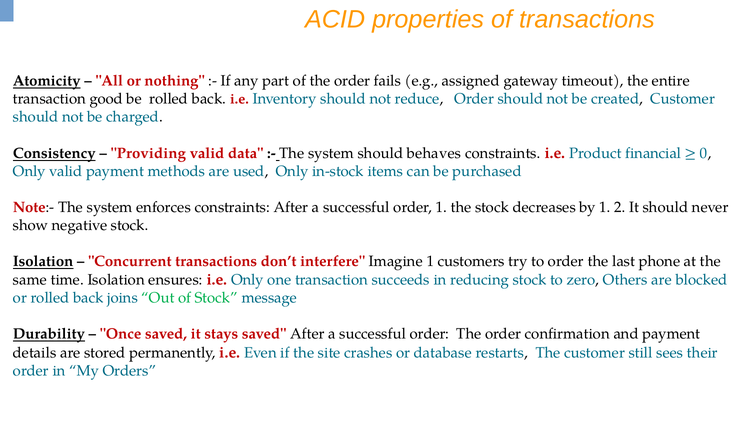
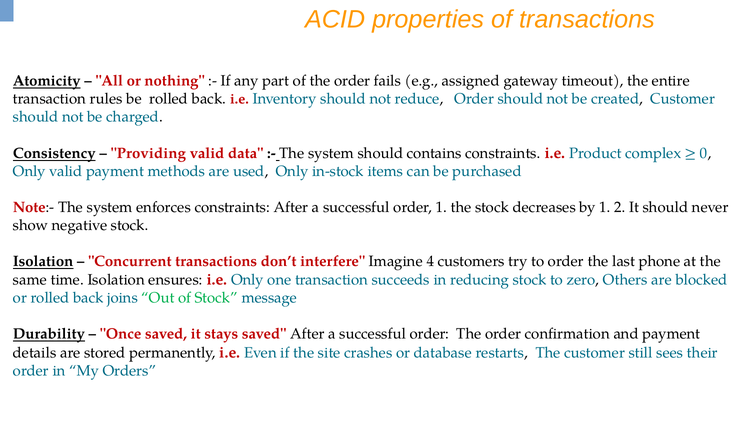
good: good -> rules
behaves: behaves -> contains
financial: financial -> complex
Imagine 1: 1 -> 4
